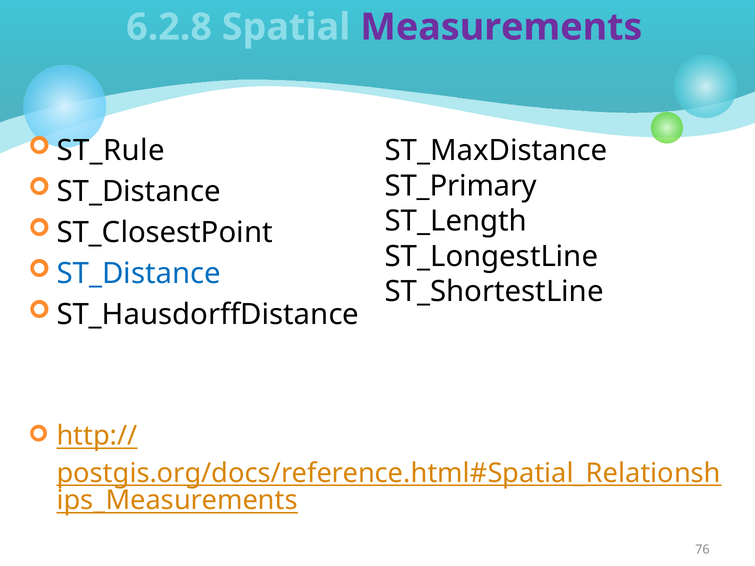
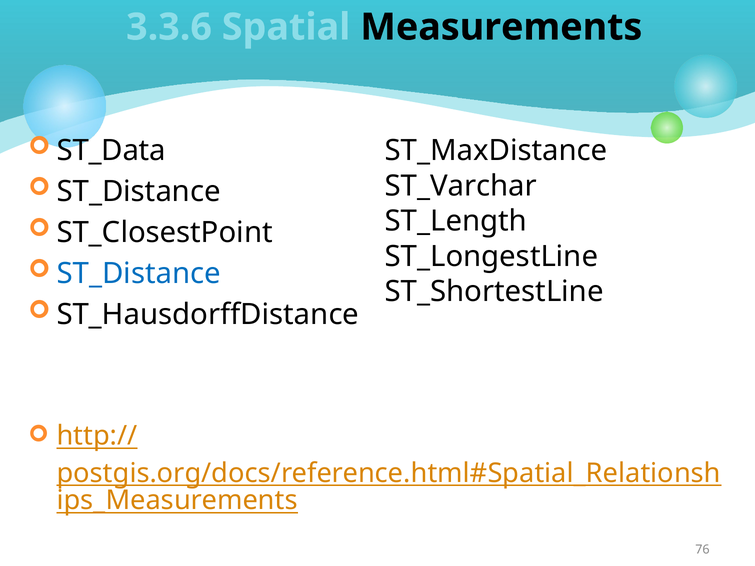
6.2.8: 6.2.8 -> 3.3.6
Measurements colour: purple -> black
ST_Rule: ST_Rule -> ST_Data
ST_Primary: ST_Primary -> ST_Varchar
